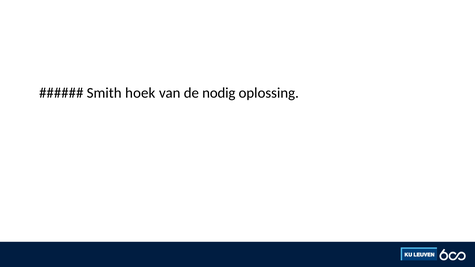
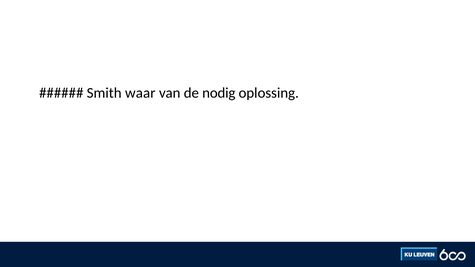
hoek: hoek -> waar
